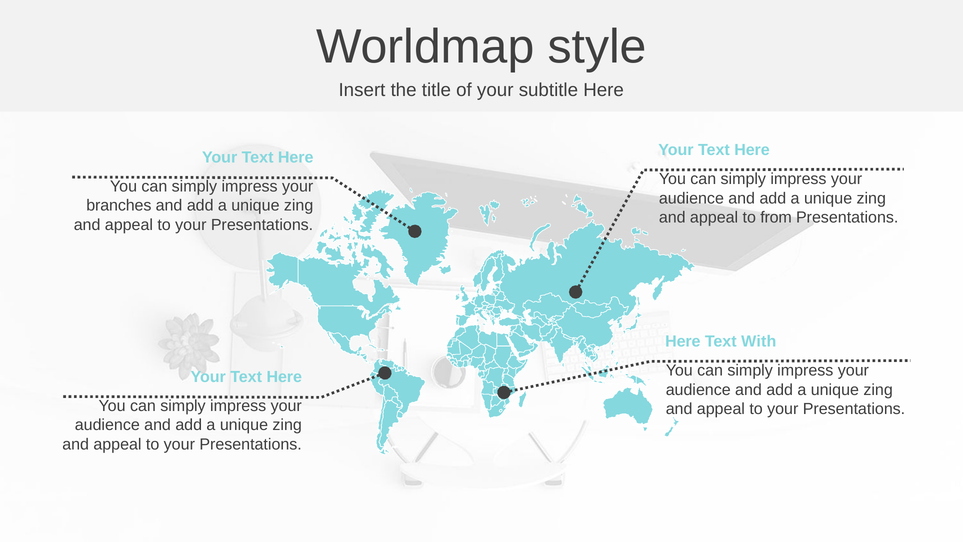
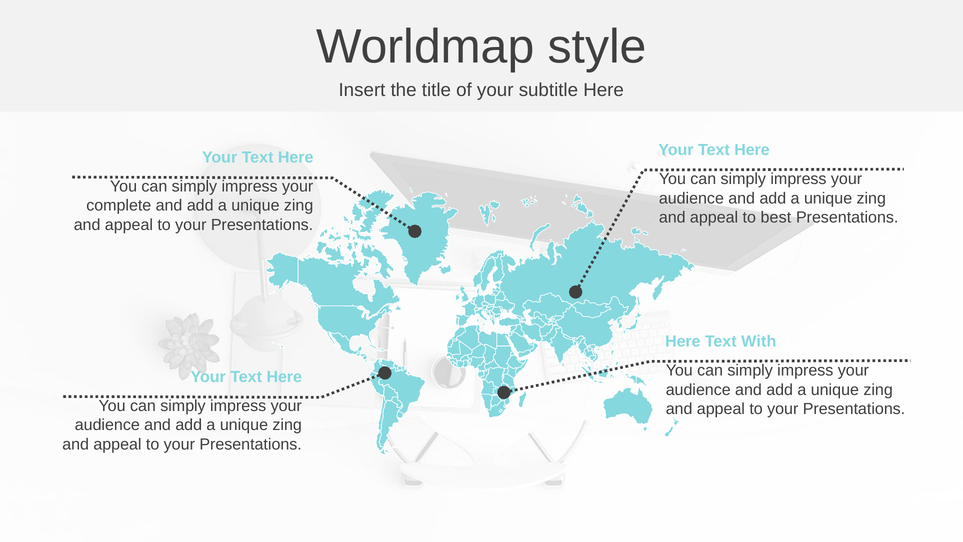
branches: branches -> complete
from: from -> best
